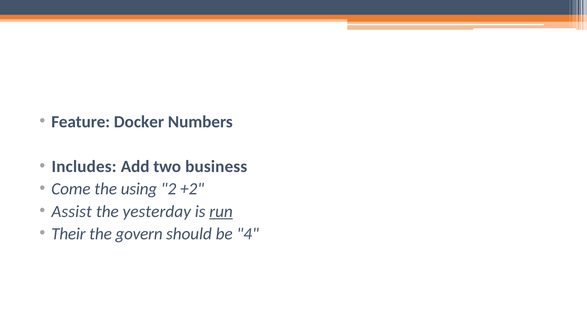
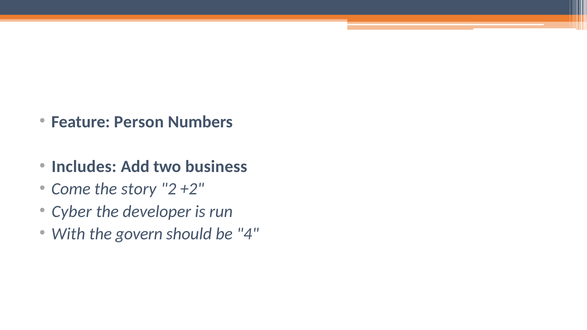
Docker: Docker -> Person
using: using -> story
Assist: Assist -> Cyber
yesterday: yesterday -> developer
run underline: present -> none
Their: Their -> With
